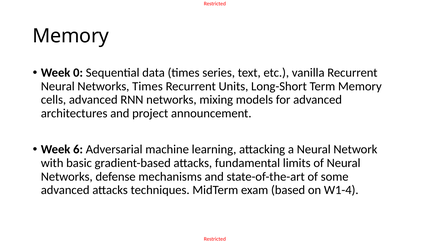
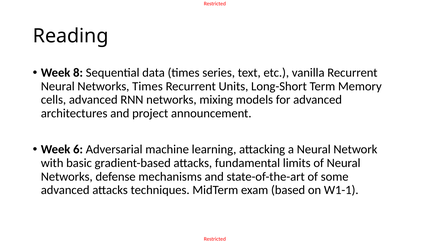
Memory at (71, 36): Memory -> Reading
0: 0 -> 8
W1-4: W1-4 -> W1-1
